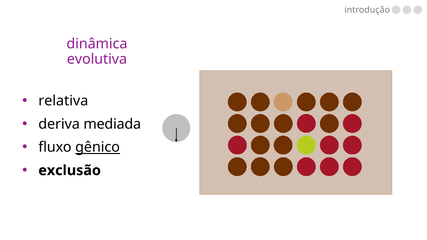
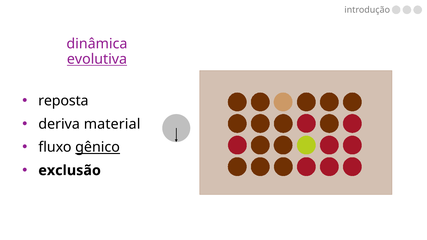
evolutiva underline: none -> present
relativa: relativa -> reposta
mediada: mediada -> material
